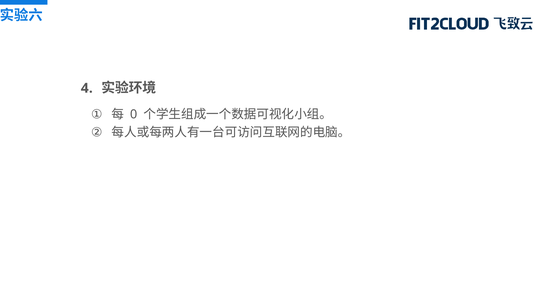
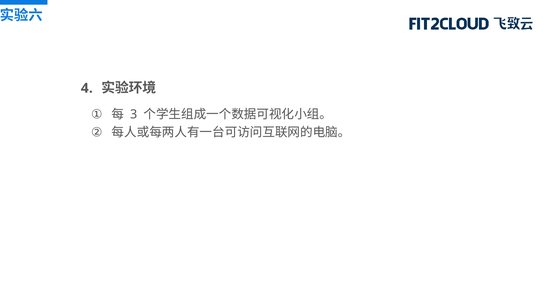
0: 0 -> 3
